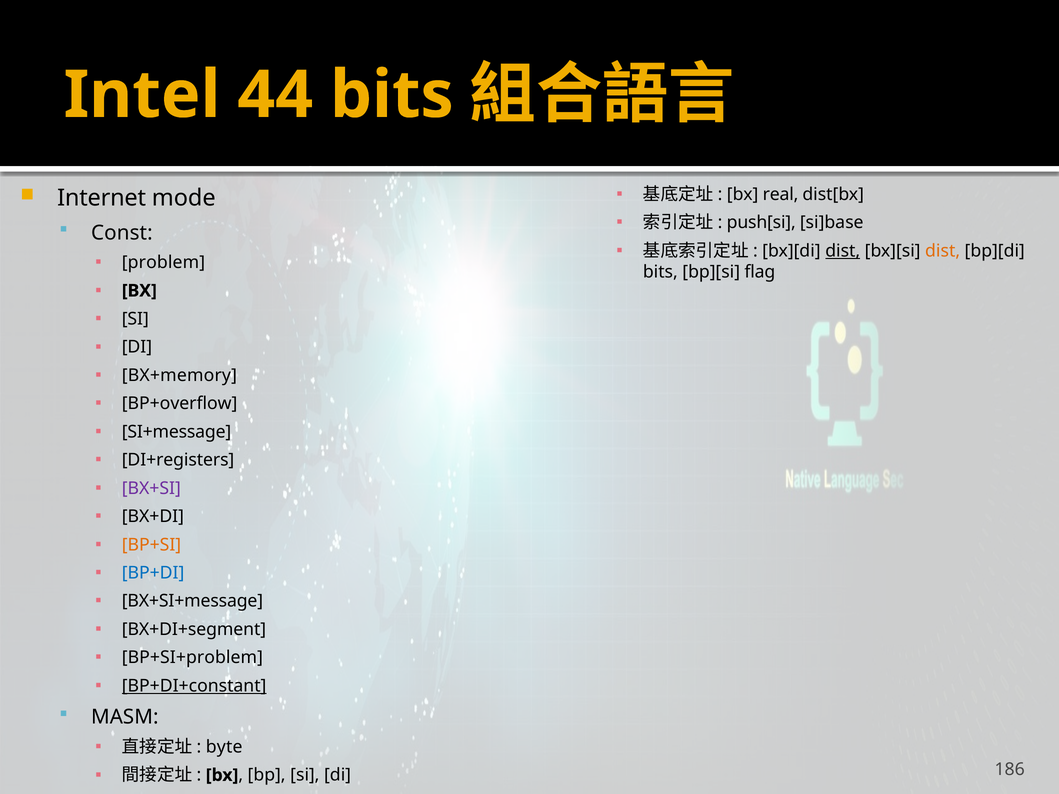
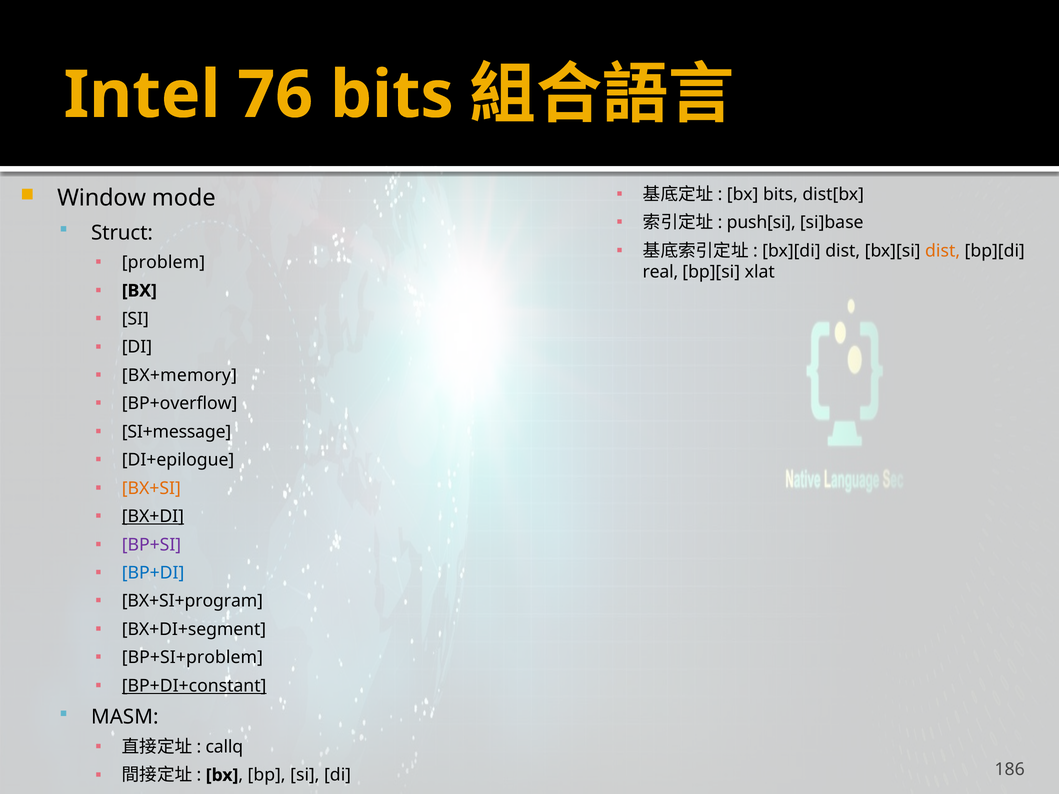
44: 44 -> 76
bx real: real -> bits
Internet: Internet -> Window
Const: Const -> Struct
dist at (843, 251) underline: present -> none
bits at (660, 272): bits -> real
flag: flag -> xlat
DI+registers: DI+registers -> DI+epilogue
BX+SI colour: purple -> orange
BX+DI underline: none -> present
BP+SI colour: orange -> purple
BX+SI+message: BX+SI+message -> BX+SI+program
byte: byte -> callq
